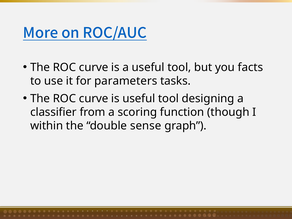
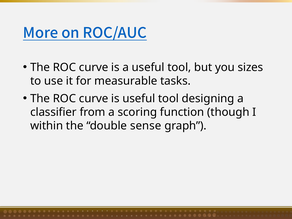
facts: facts -> sizes
parameters: parameters -> measurable
